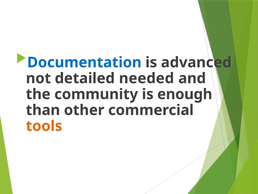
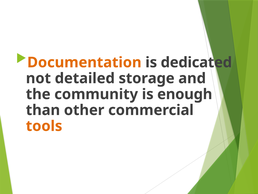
Documentation colour: blue -> orange
advanced: advanced -> dedicated
needed: needed -> storage
